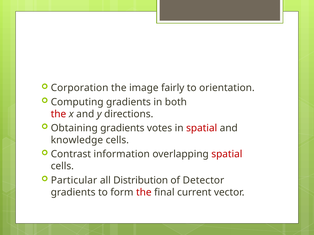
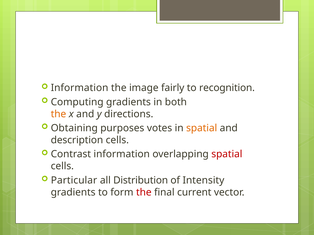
Corporation at (80, 88): Corporation -> Information
orientation: orientation -> recognition
the at (58, 114) colour: red -> orange
Obtaining gradients: gradients -> purposes
spatial at (202, 128) colour: red -> orange
knowledge: knowledge -> description
Detector: Detector -> Intensity
